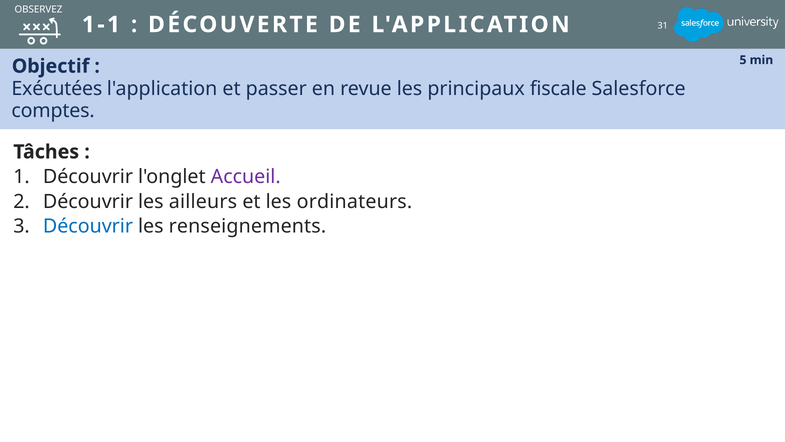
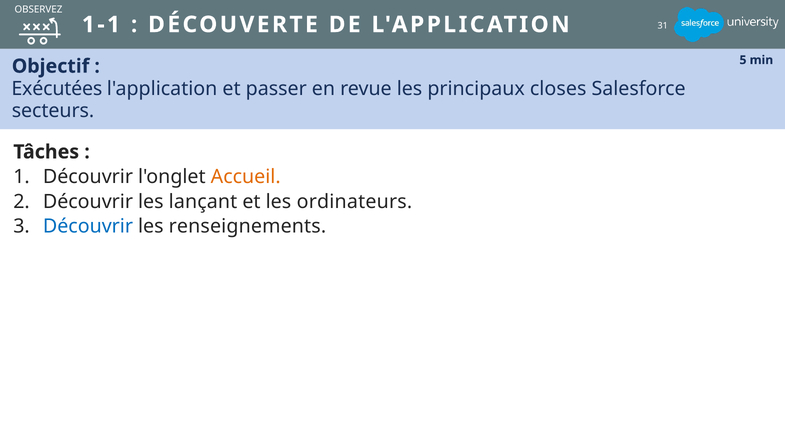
fiscale: fiscale -> closes
comptes: comptes -> secteurs
Accueil colour: purple -> orange
ailleurs: ailleurs -> lançant
